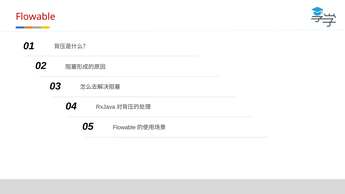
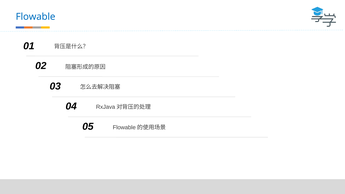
Flowable colour: red -> blue
